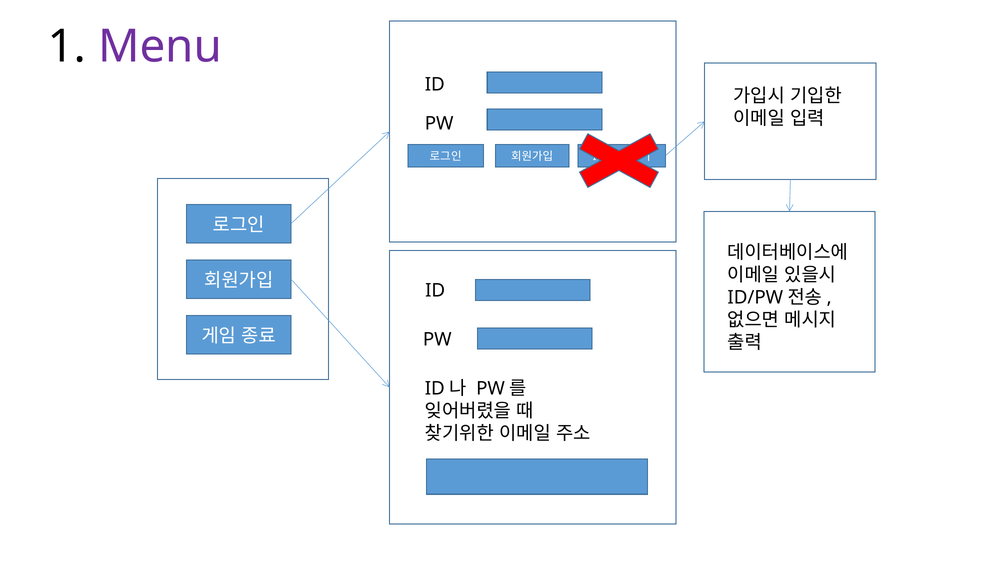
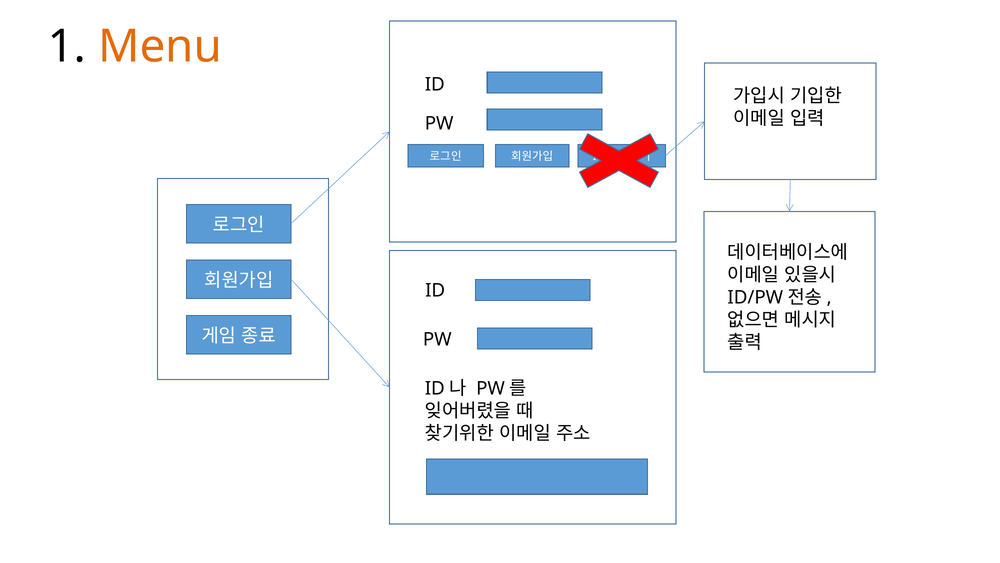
Menu colour: purple -> orange
